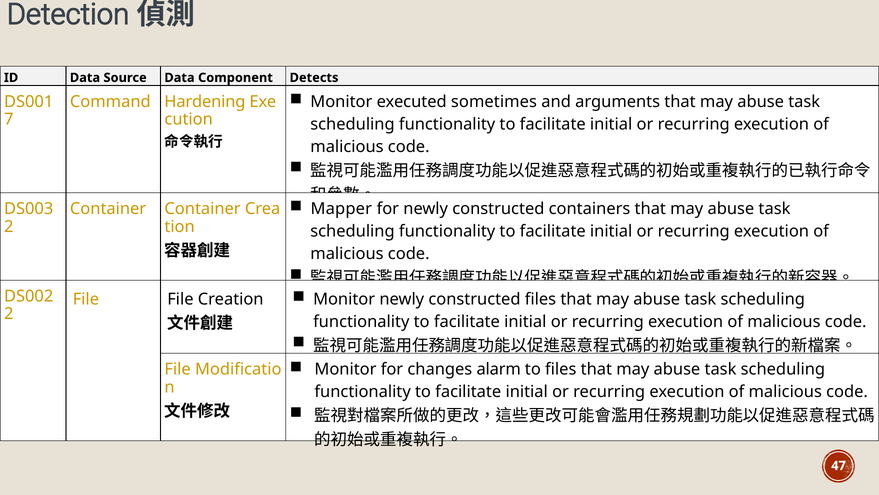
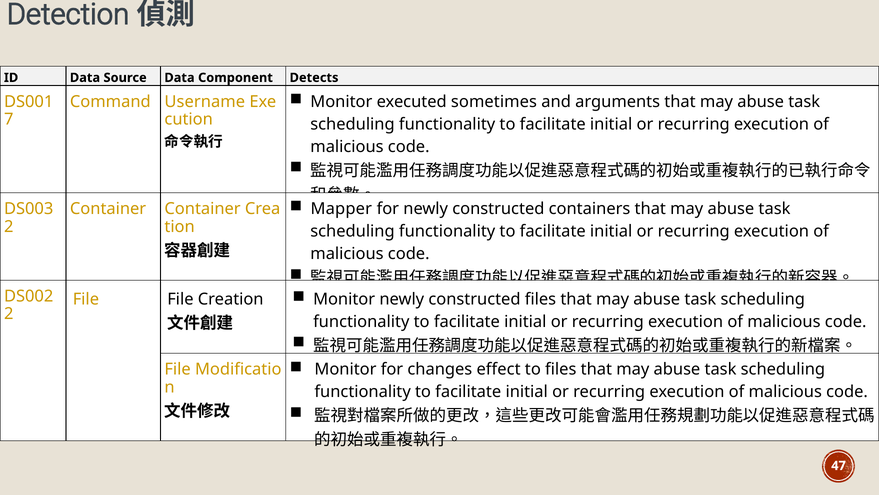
Hardening: Hardening -> Username
alarm: alarm -> effect
